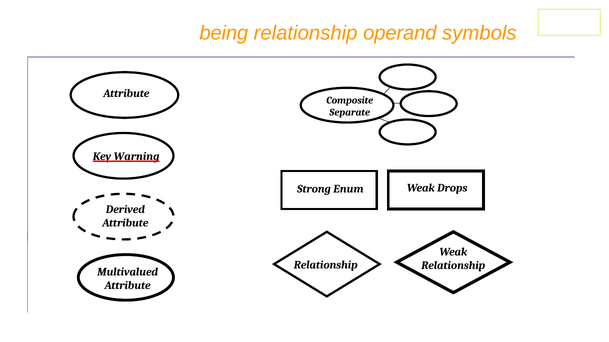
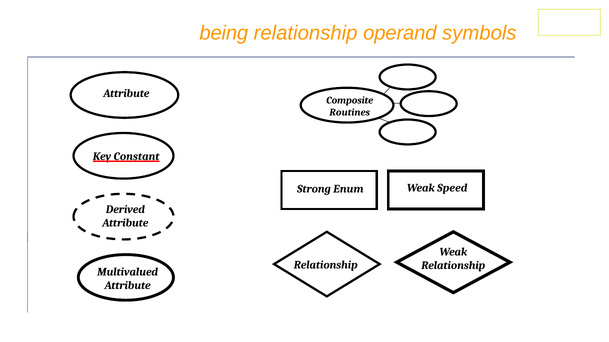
Separate: Separate -> Routines
Warning: Warning -> Constant
Drops: Drops -> Speed
